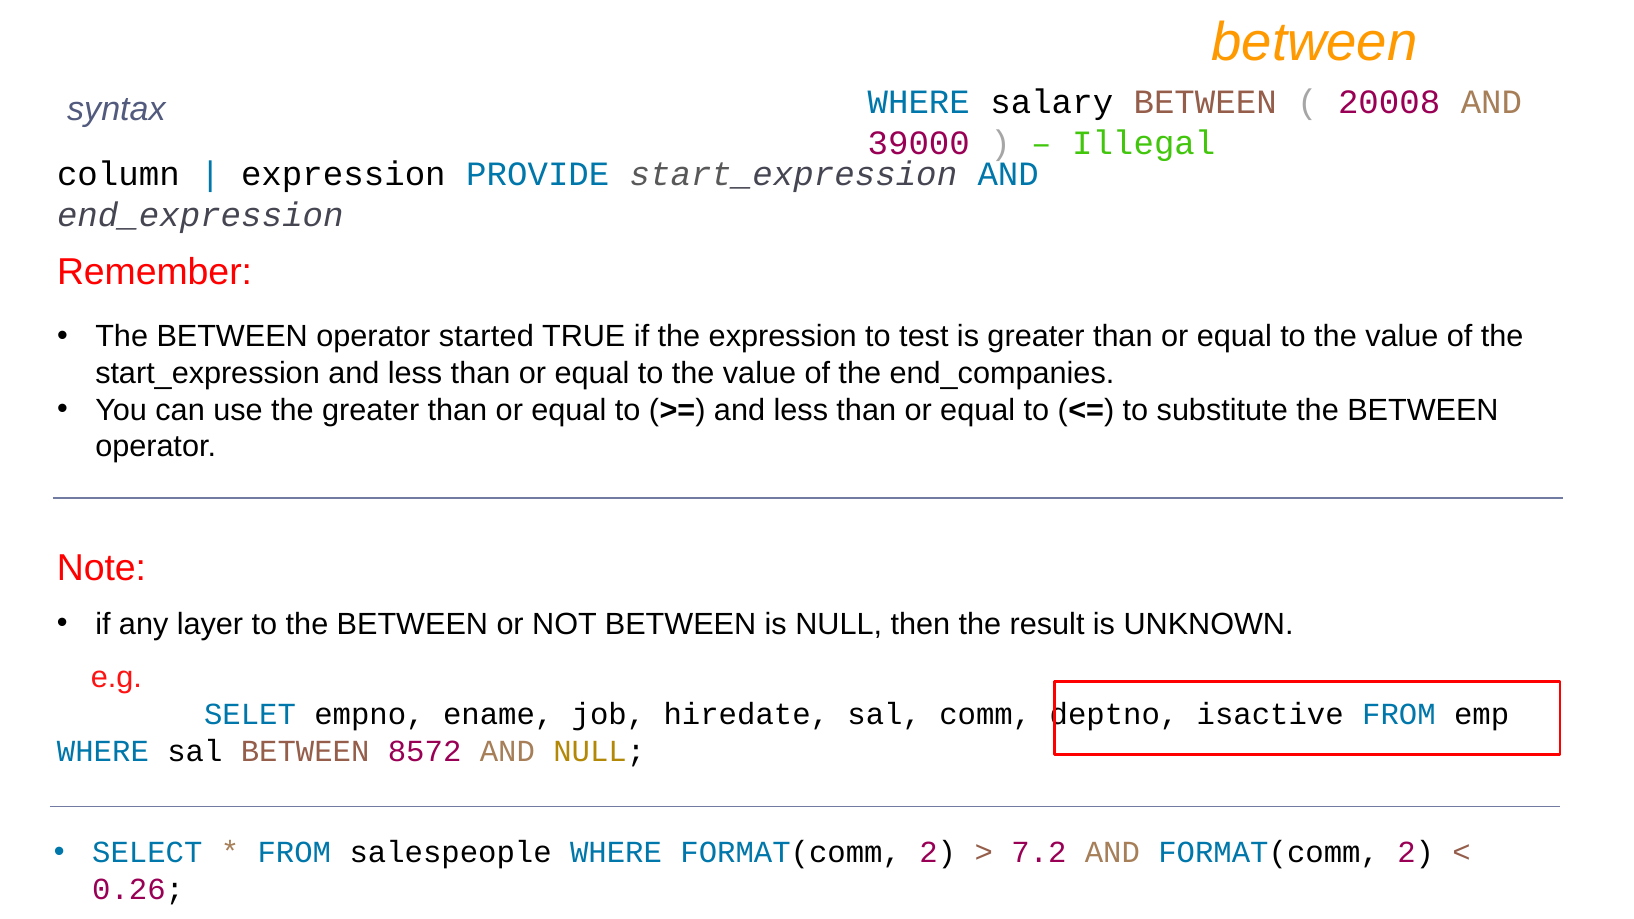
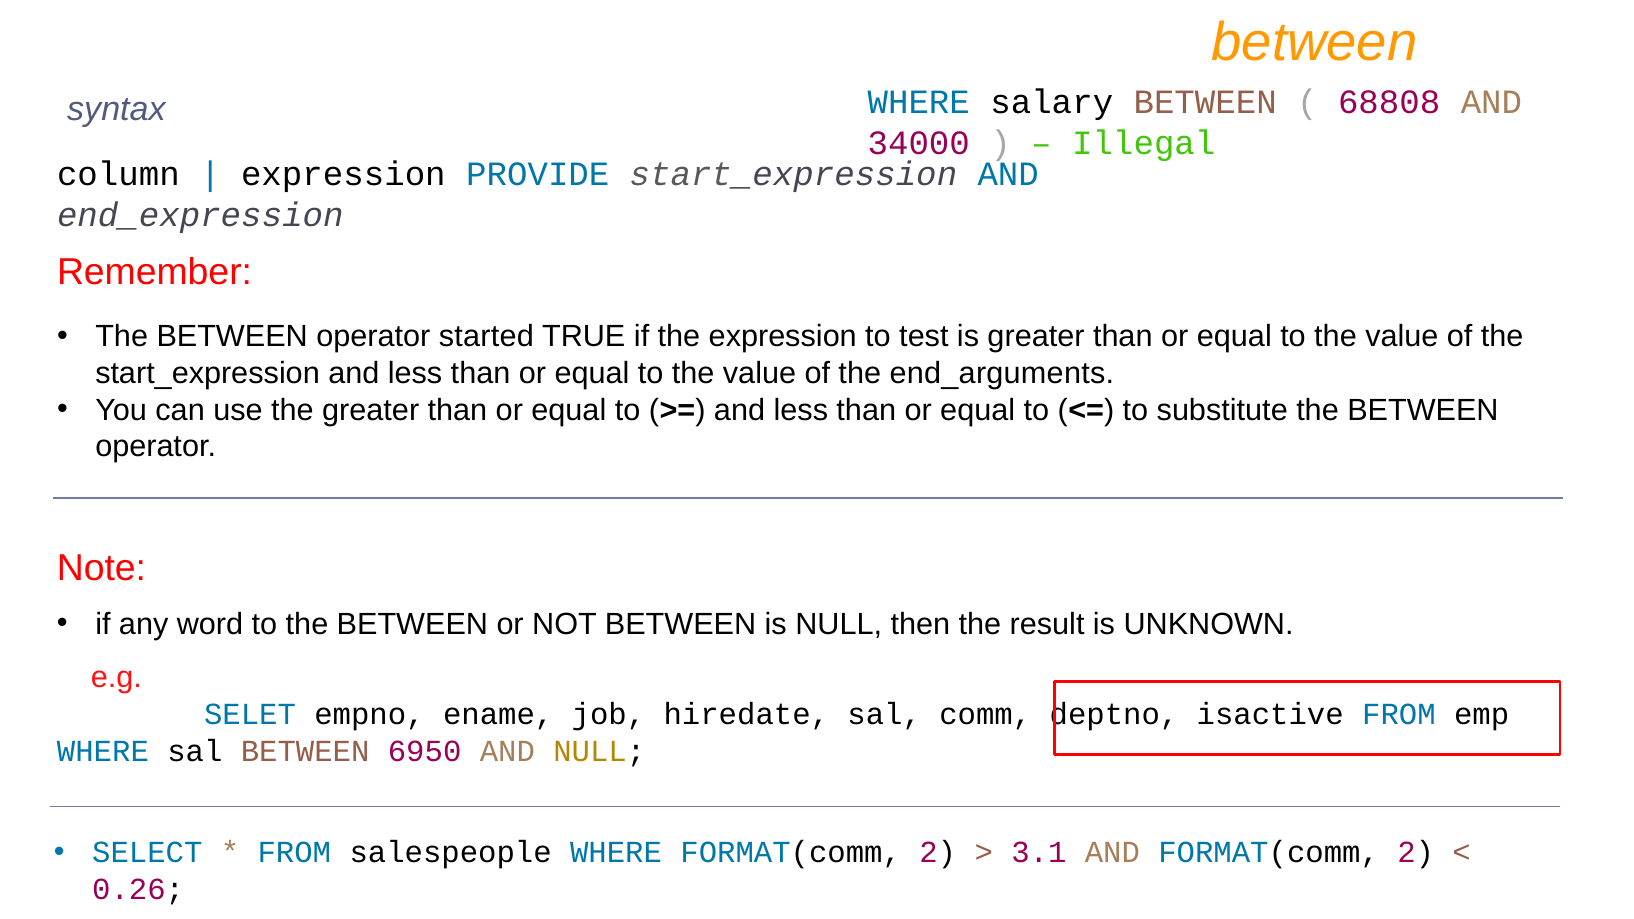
20008: 20008 -> 68808
39000: 39000 -> 34000
end_companies: end_companies -> end_arguments
layer: layer -> word
8572: 8572 -> 6950
7.2: 7.2 -> 3.1
